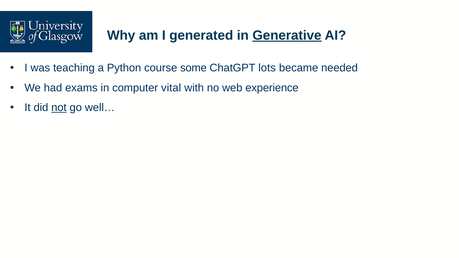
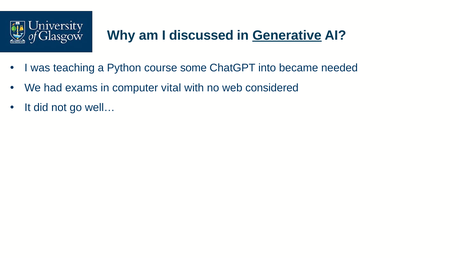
generated: generated -> discussed
lots: lots -> into
experience: experience -> considered
not underline: present -> none
